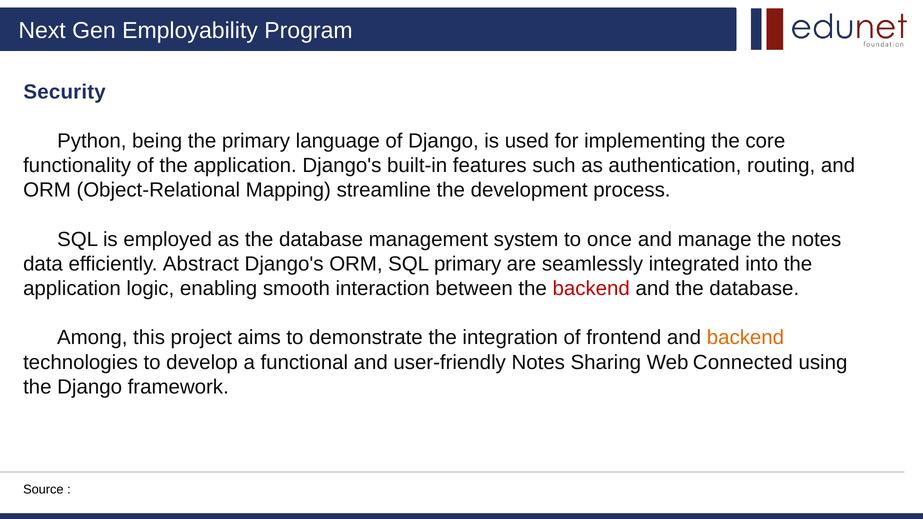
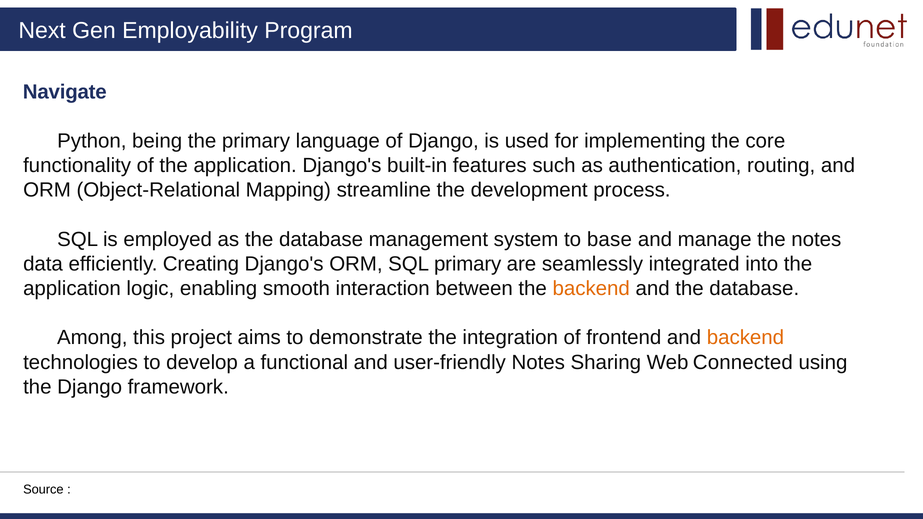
Security: Security -> Navigate
once: once -> base
Abstract: Abstract -> Creating
backend at (591, 289) colour: red -> orange
